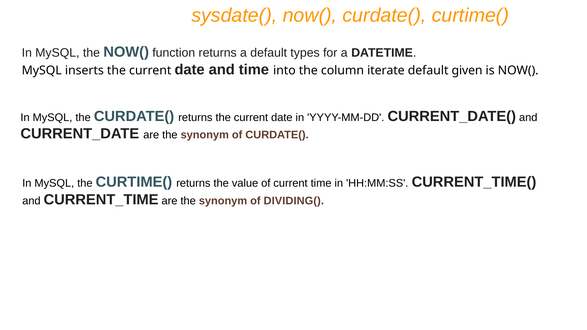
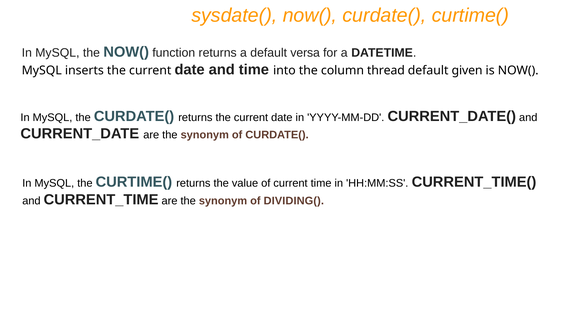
types: types -> versa
iterate: iterate -> thread
